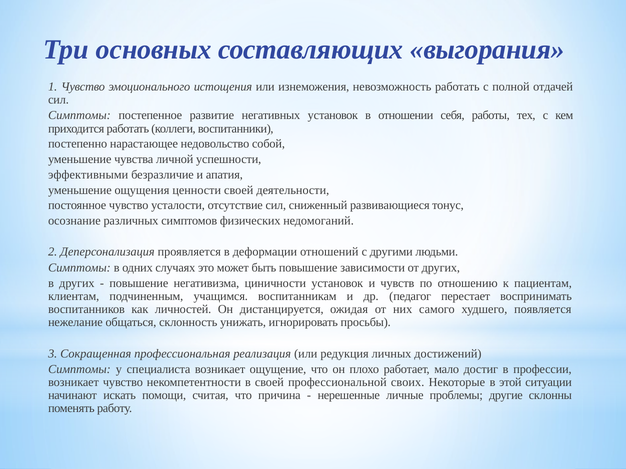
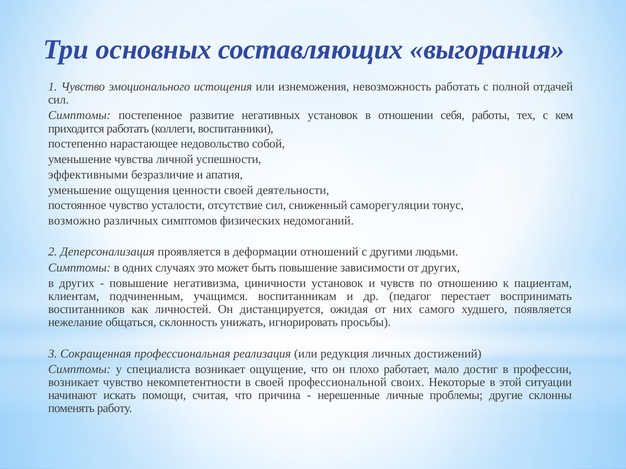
развивающиеся: развивающиеся -> саморегуляции
осознание: осознание -> возможно
